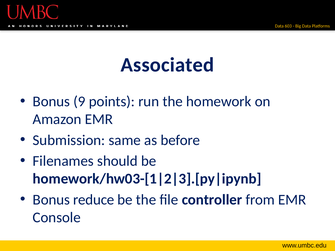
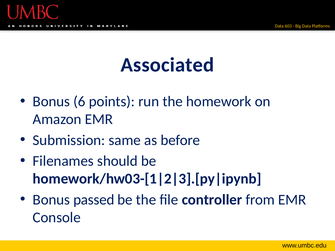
9: 9 -> 6
reduce: reduce -> passed
